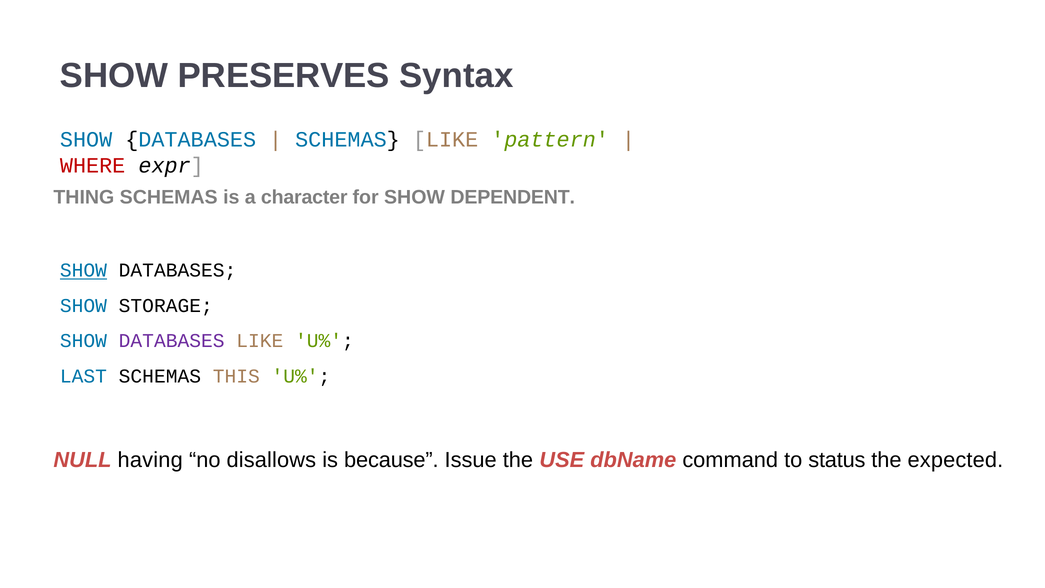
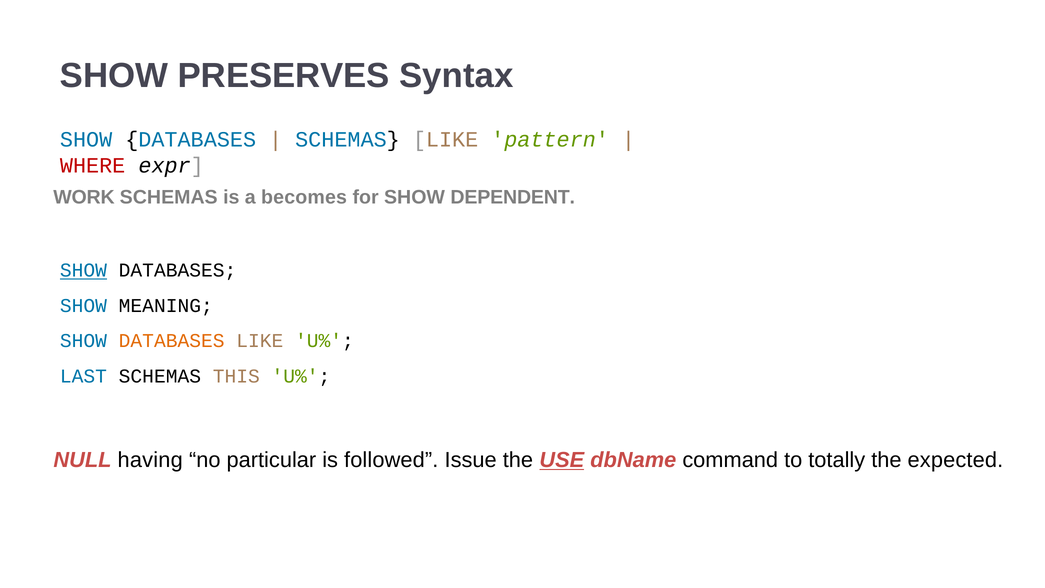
THING: THING -> WORK
character: character -> becomes
STORAGE: STORAGE -> MEANING
DATABASES at (172, 341) colour: purple -> orange
disallows: disallows -> particular
because: because -> followed
USE underline: none -> present
status: status -> totally
